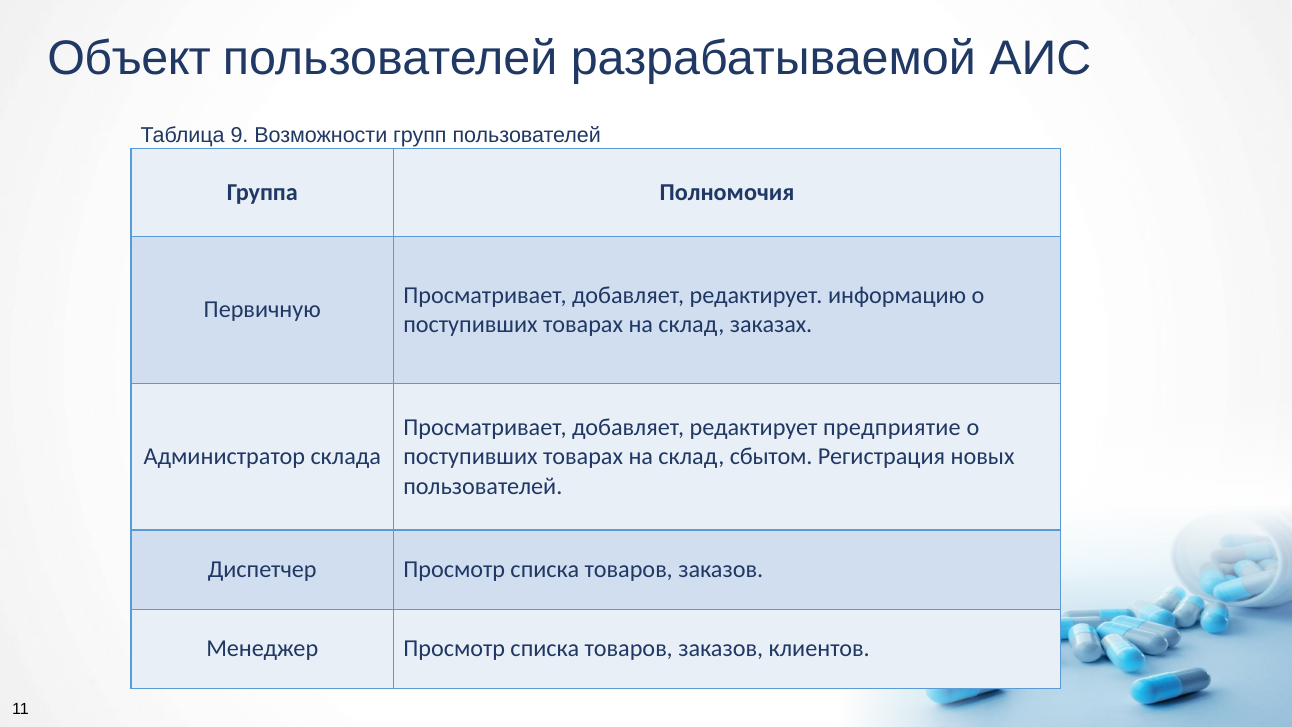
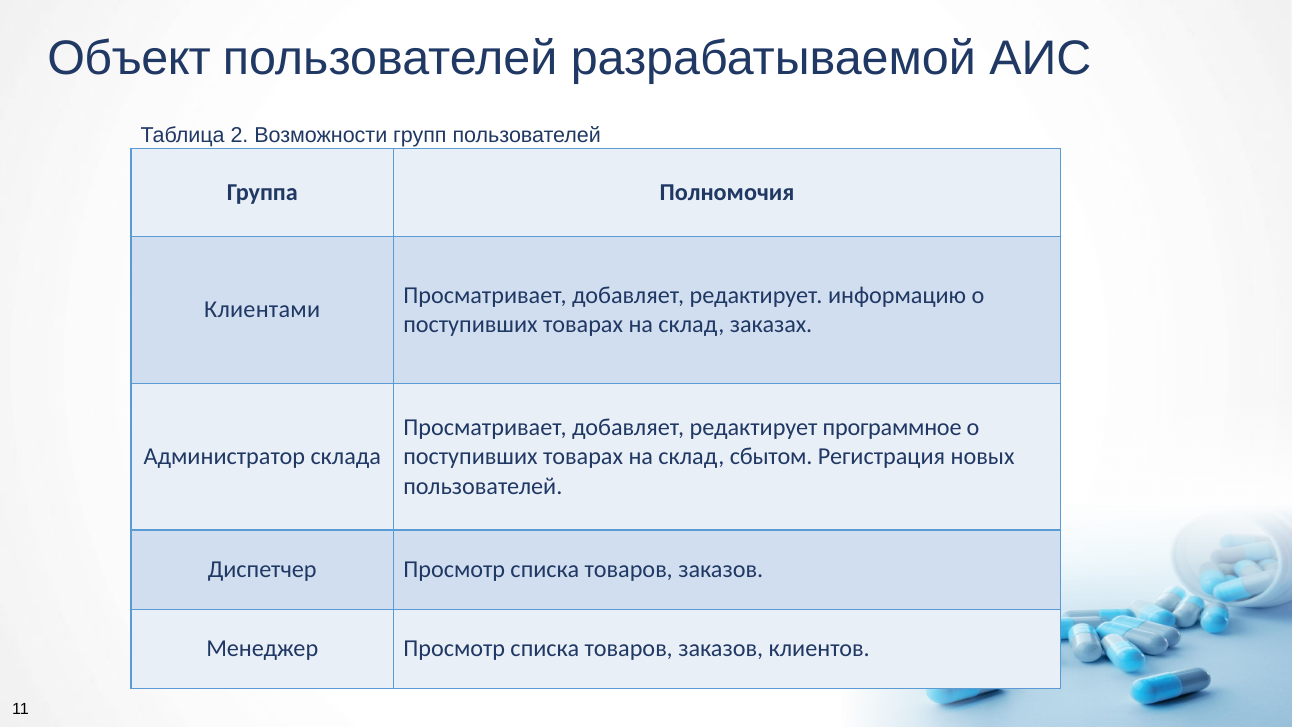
9: 9 -> 2
Первичную: Первичную -> Клиентами
предприятие: предприятие -> программное
